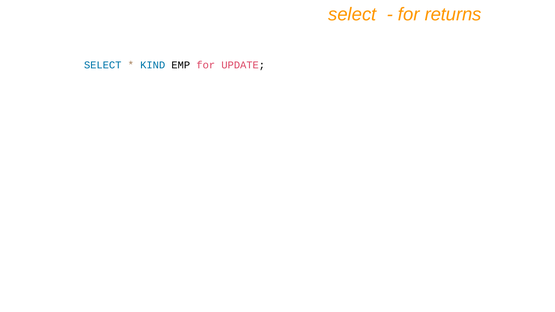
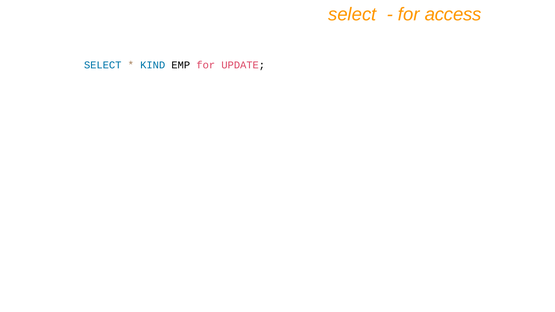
returns: returns -> access
